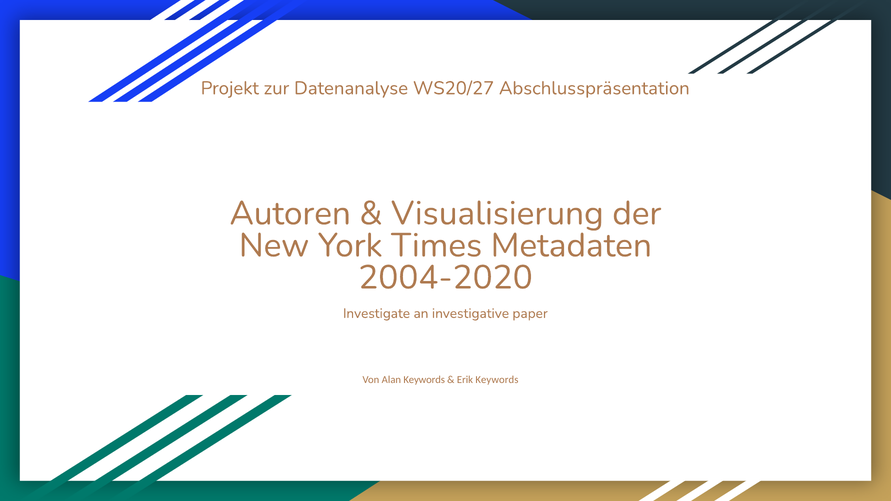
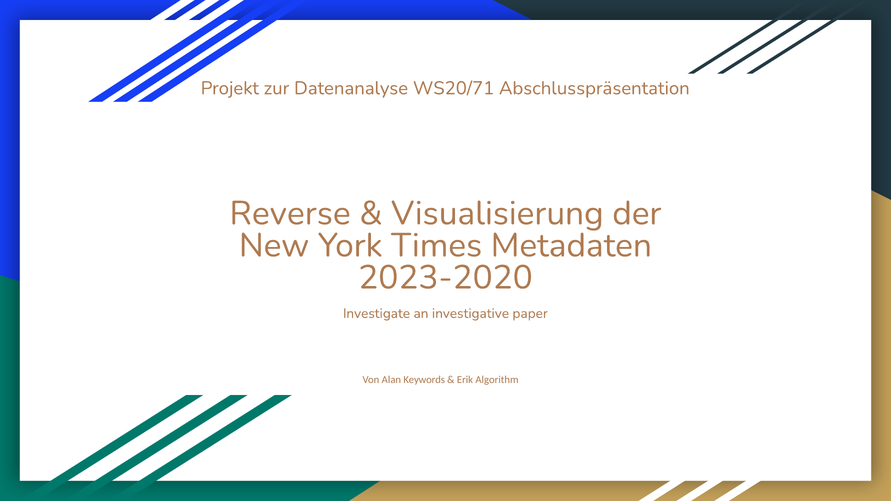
WS20/27: WS20/27 -> WS20/71
Autoren: Autoren -> Reverse
2004-2020: 2004-2020 -> 2023-2020
Erik Keywords: Keywords -> Algorithm
